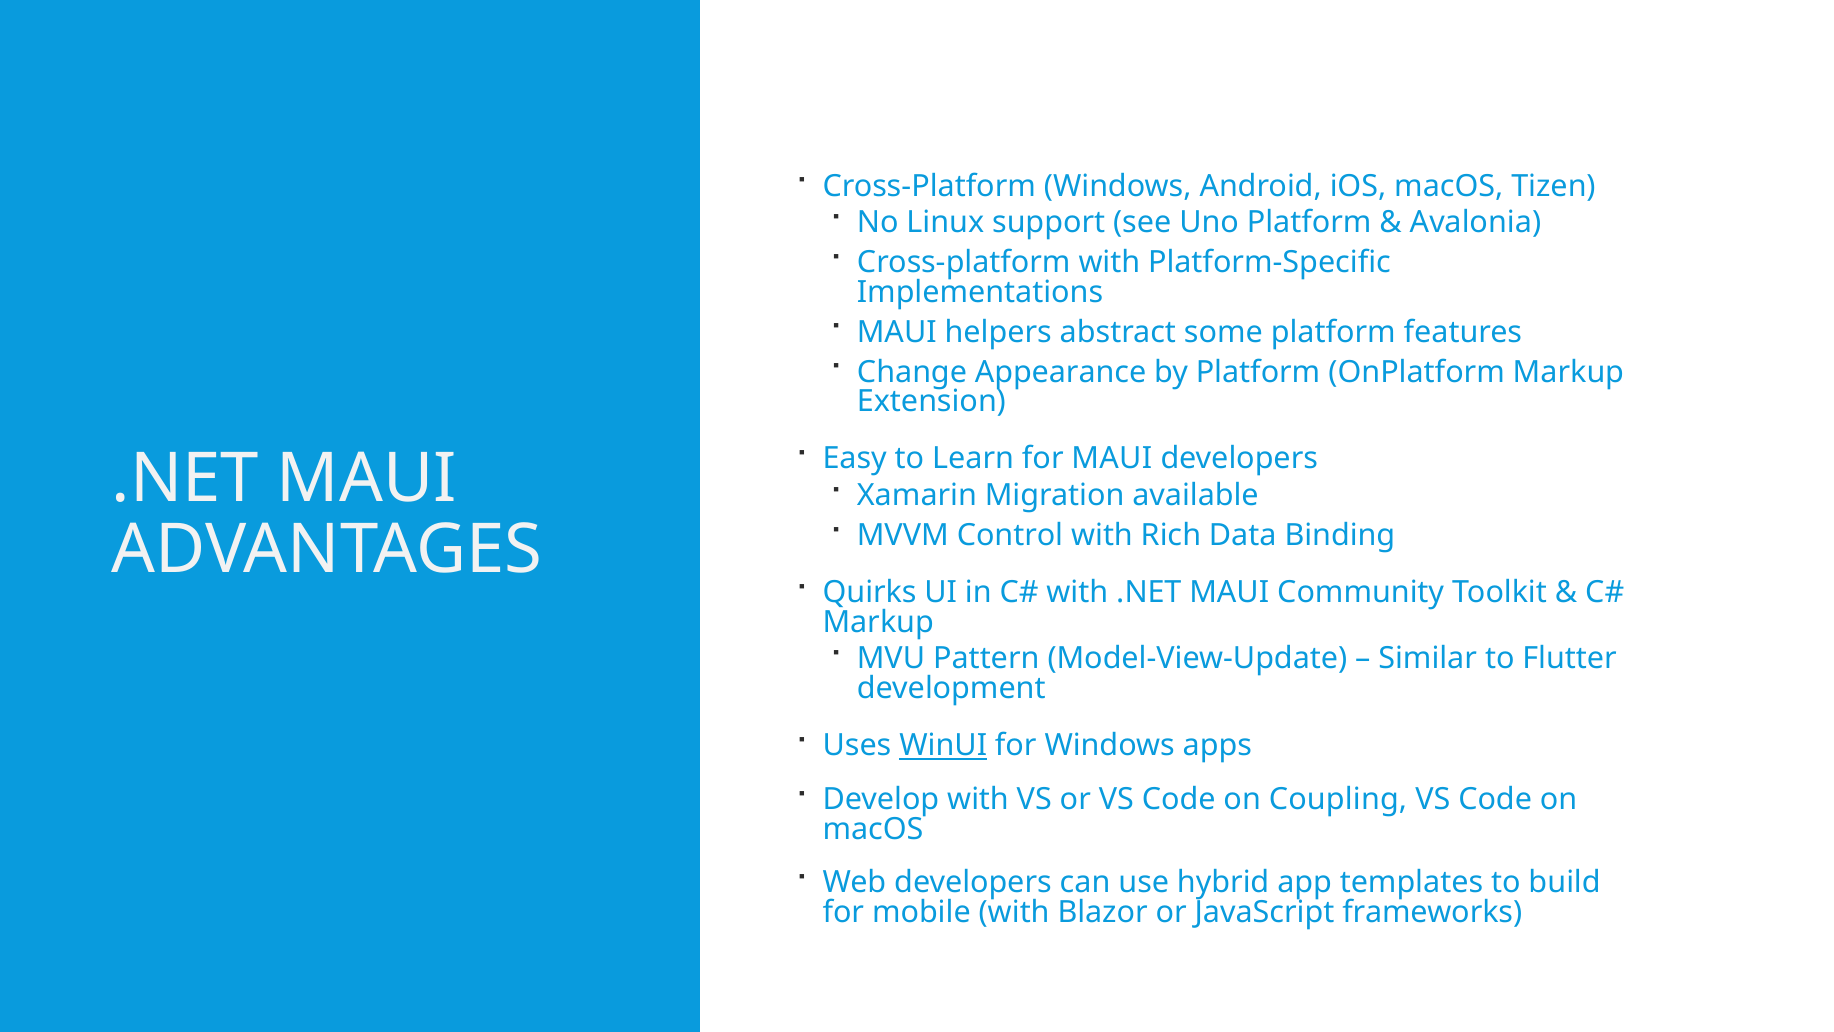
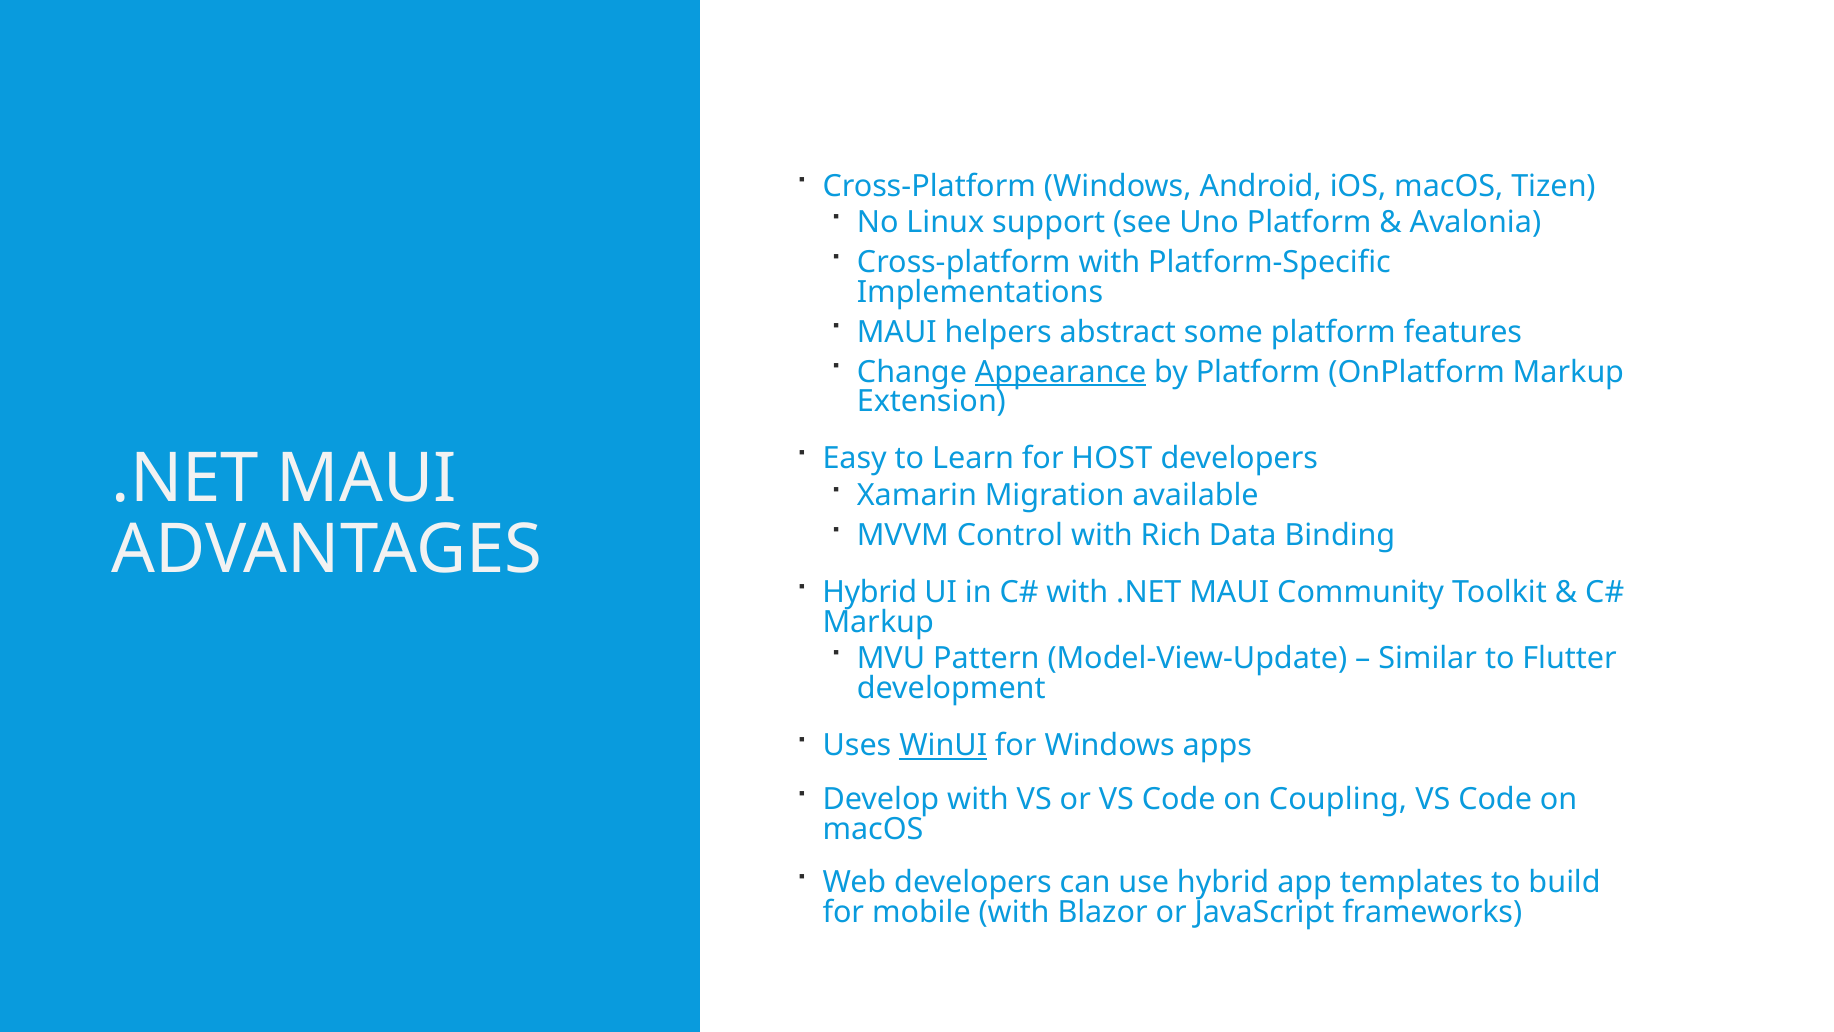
Appearance underline: none -> present
for MAUI: MAUI -> HOST
Quirks at (870, 592): Quirks -> Hybrid
